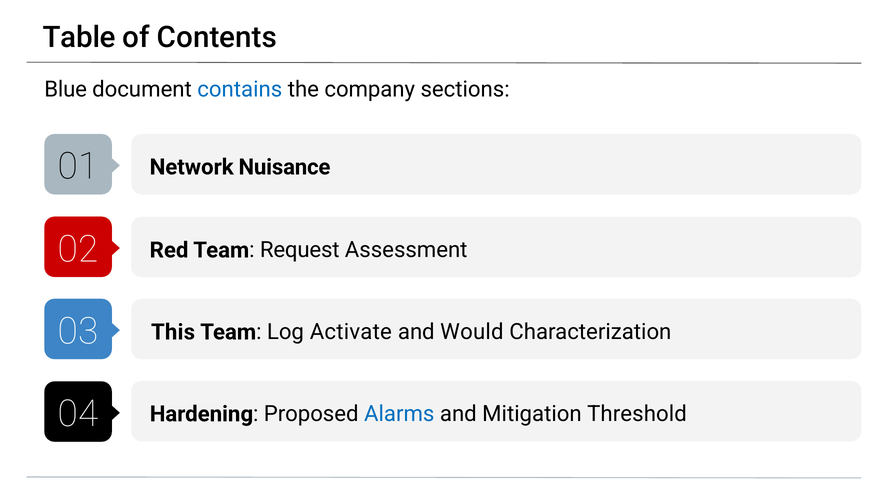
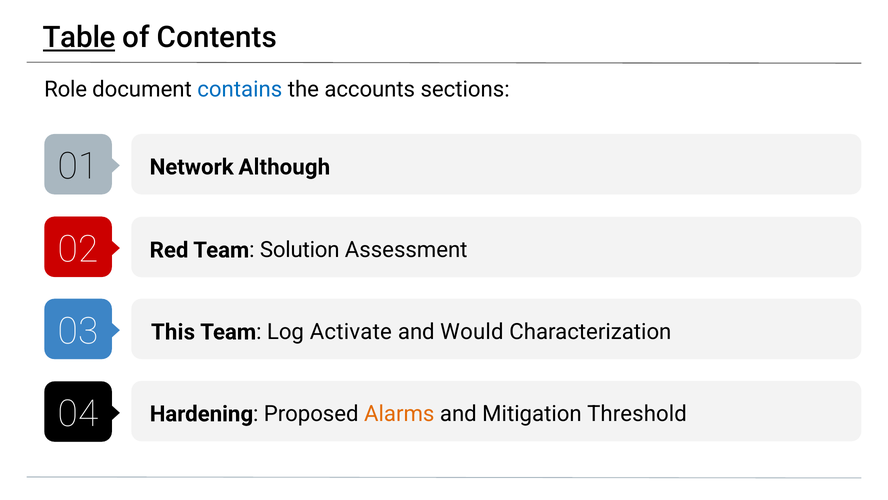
Table underline: none -> present
Blue: Blue -> Role
company: company -> accounts
Nuisance: Nuisance -> Although
Request: Request -> Solution
Alarms colour: blue -> orange
